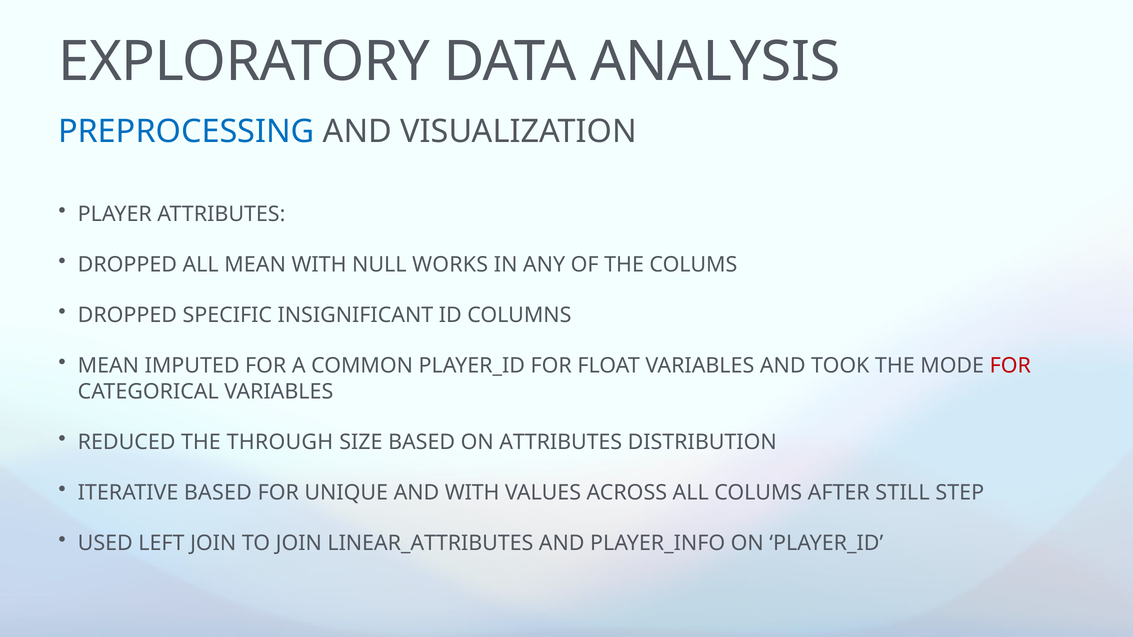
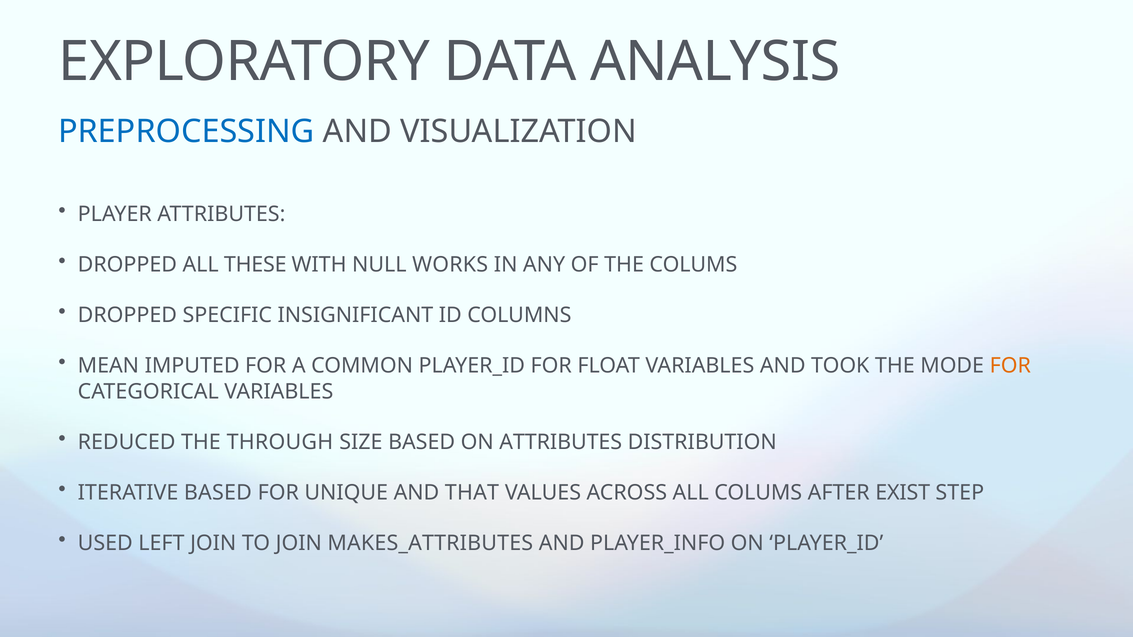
ALL MEAN: MEAN -> THESE
FOR at (1010, 366) colour: red -> orange
AND WITH: WITH -> THAT
STILL: STILL -> EXIST
LINEAR_ATTRIBUTES: LINEAR_ATTRIBUTES -> MAKES_ATTRIBUTES
